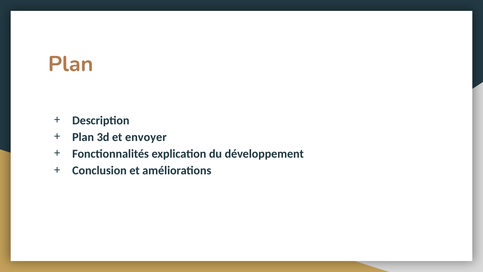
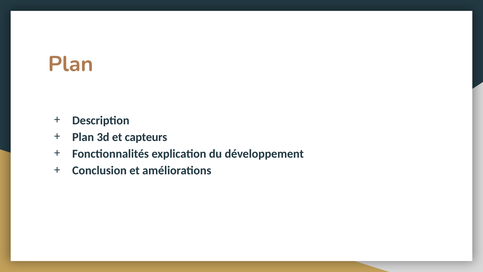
envoyer: envoyer -> capteurs
